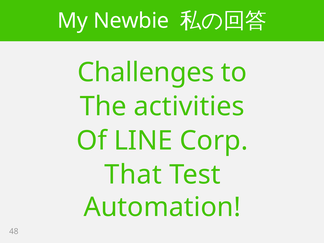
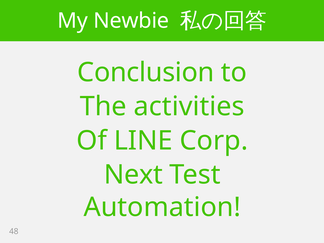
Challenges: Challenges -> Conclusion
That: That -> Next
